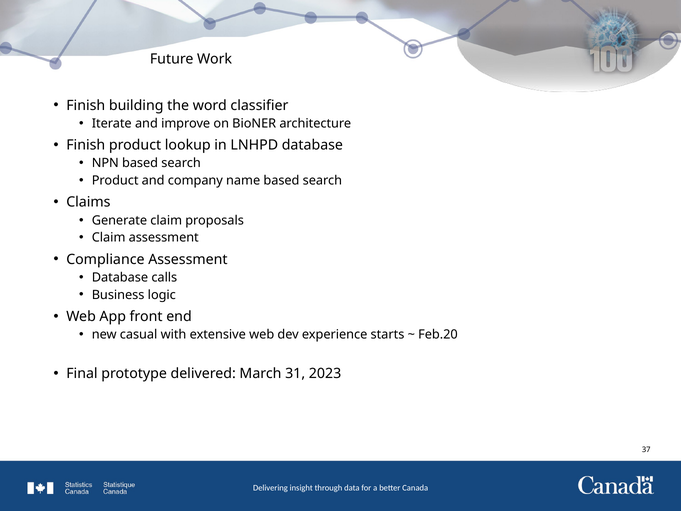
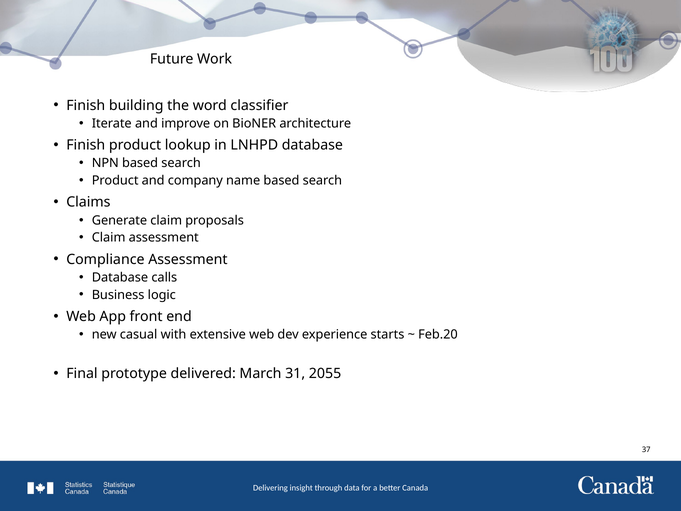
2023: 2023 -> 2055
